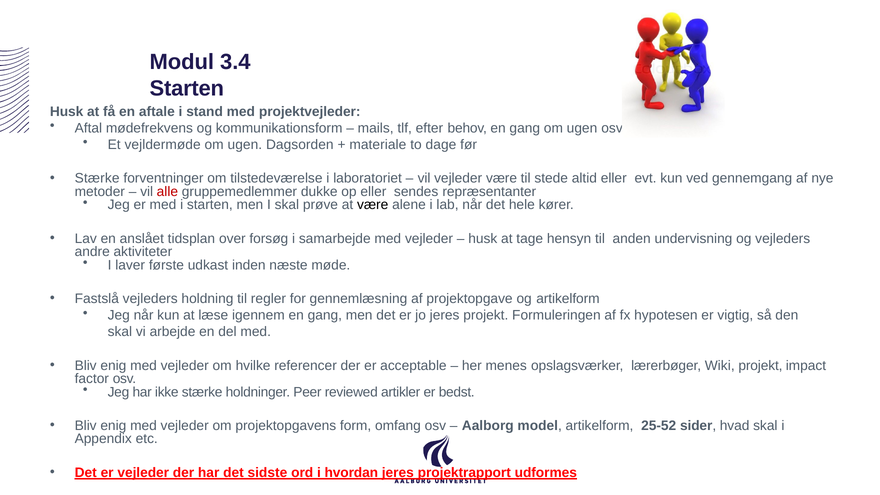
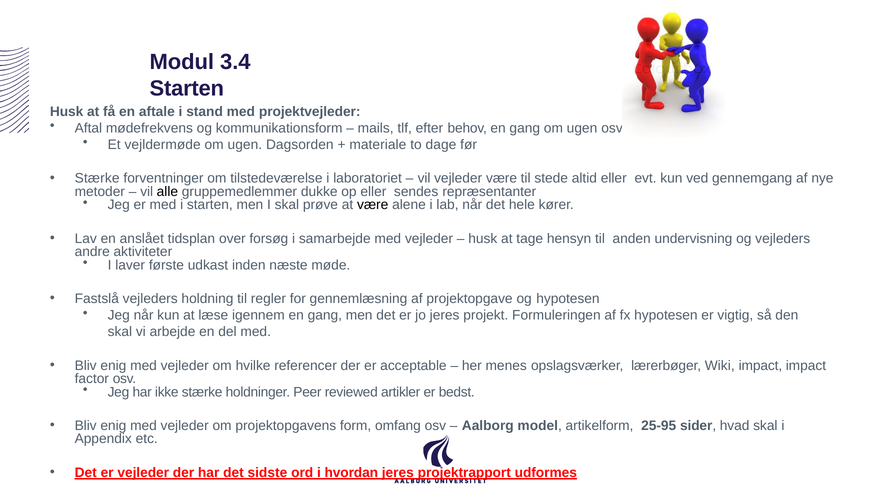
alle colour: red -> black
og artikelform: artikelform -> hypotesen
Wiki projekt: projekt -> impact
25-52: 25-52 -> 25-95
